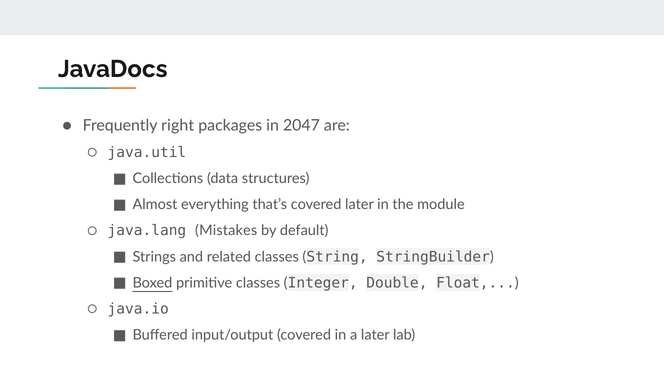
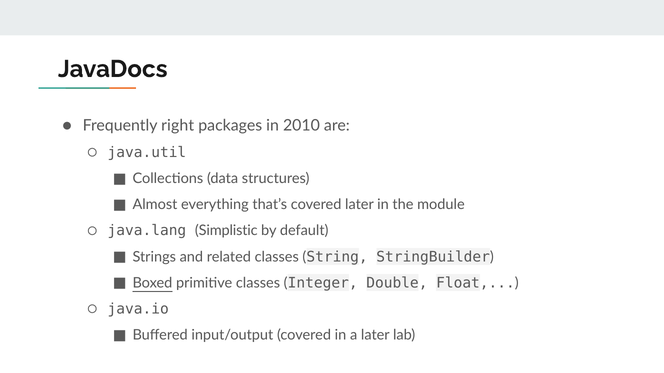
2047: 2047 -> 2010
Mistakes: Mistakes -> Simplistic
